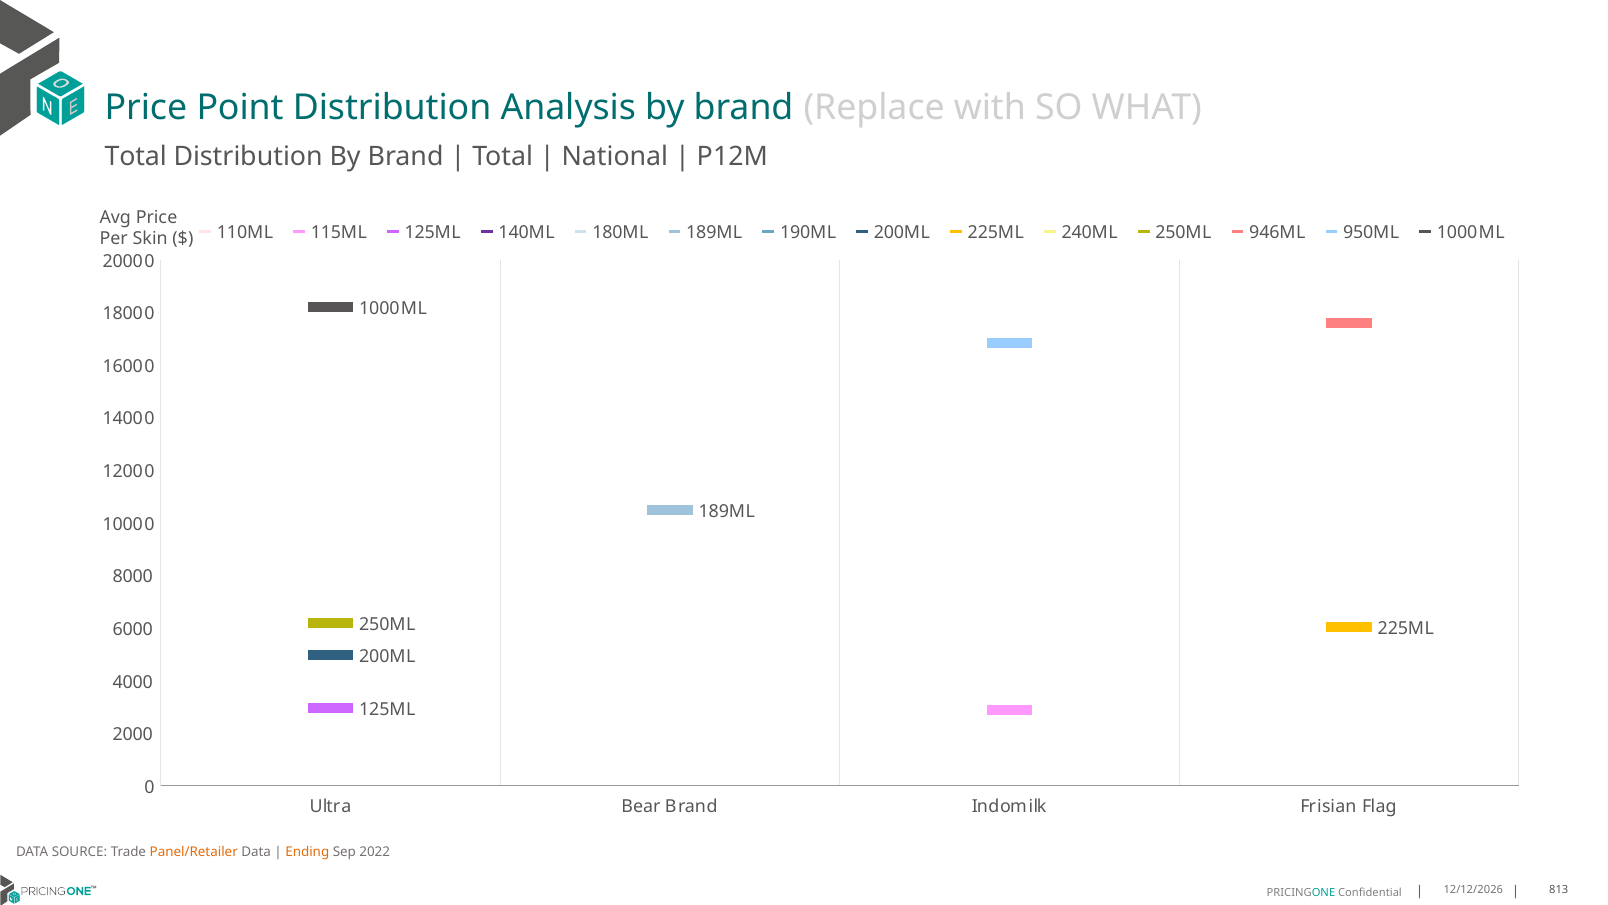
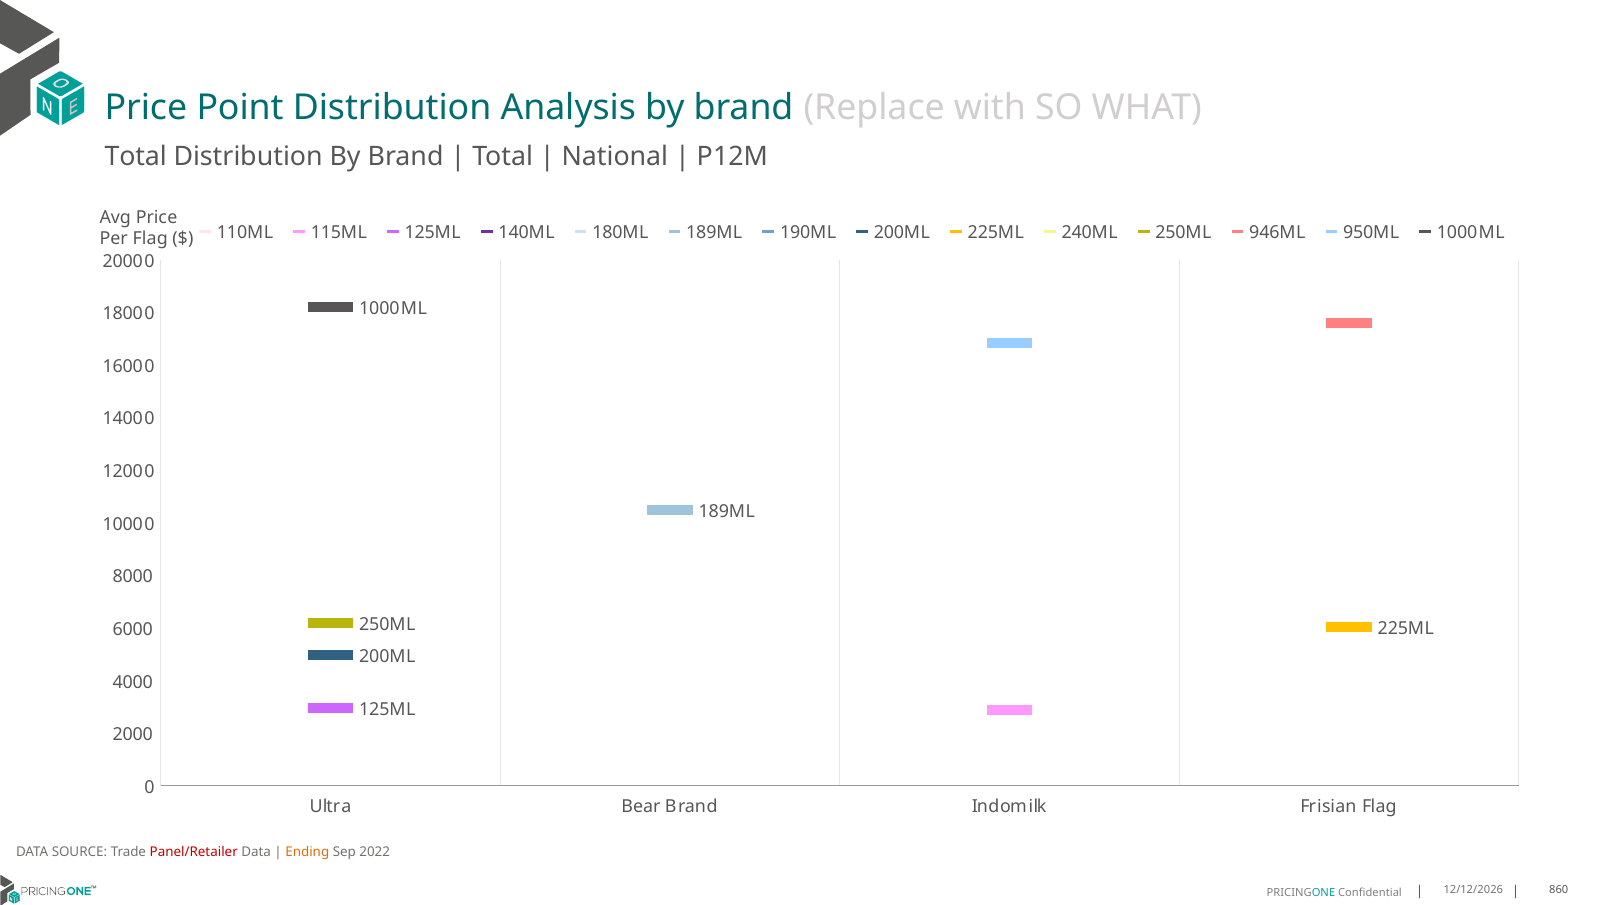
Per Skin: Skin -> Flag
Panel/Retailer colour: orange -> red
813: 813 -> 860
